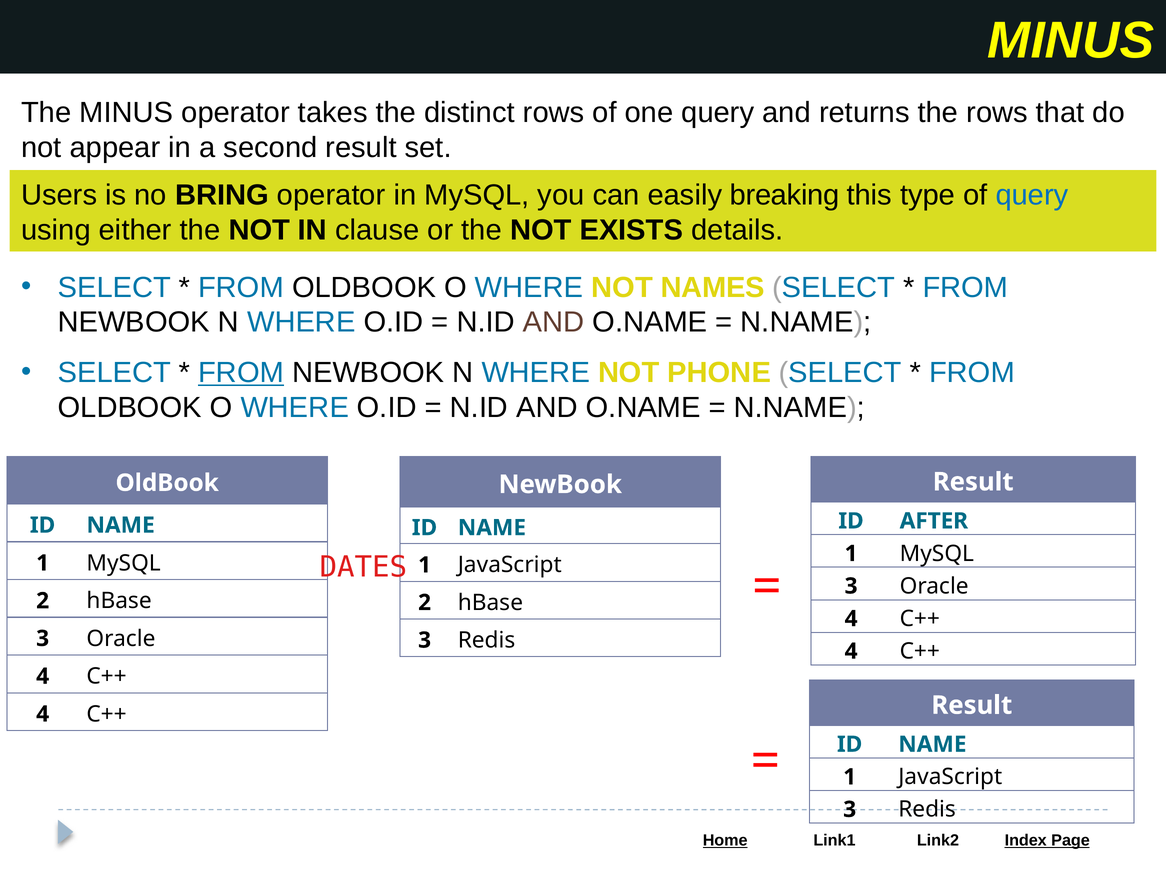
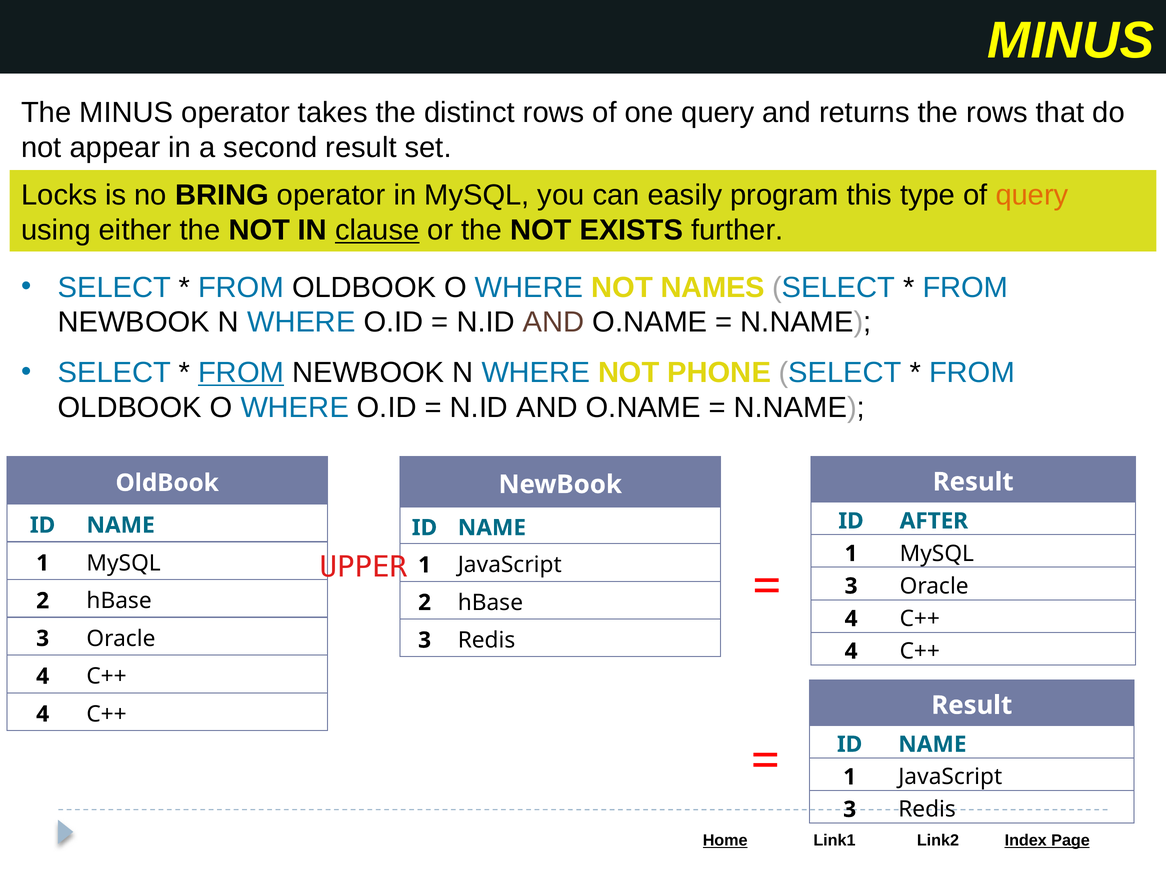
Users: Users -> Locks
breaking: breaking -> program
query at (1032, 195) colour: blue -> orange
clause underline: none -> present
details: details -> further
DATES: DATES -> UPPER
